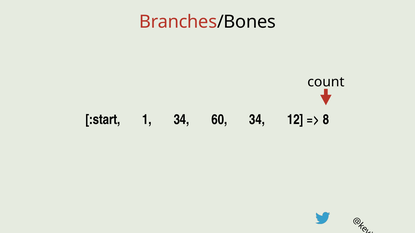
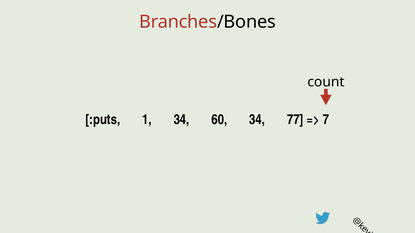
:start: :start -> :puts
12: 12 -> 77
8: 8 -> 7
